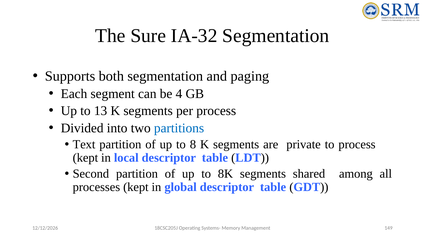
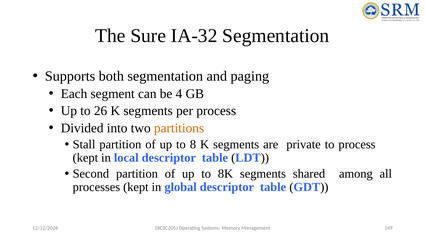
13: 13 -> 26
partitions colour: blue -> orange
Text: Text -> Stall
